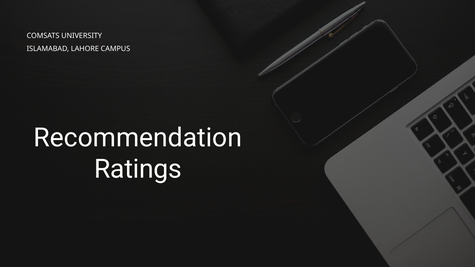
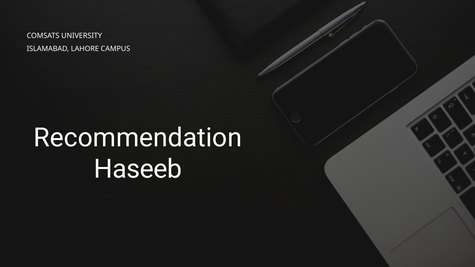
Ratings: Ratings -> Haseeb
